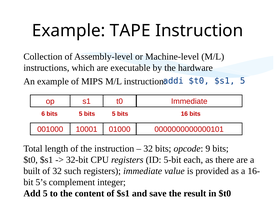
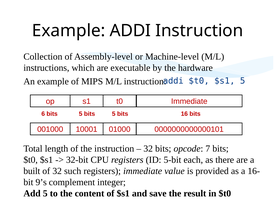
Example TAPE: TAPE -> ADDI
9: 9 -> 7
5’s: 5’s -> 9’s
